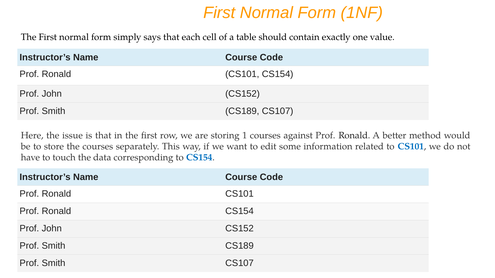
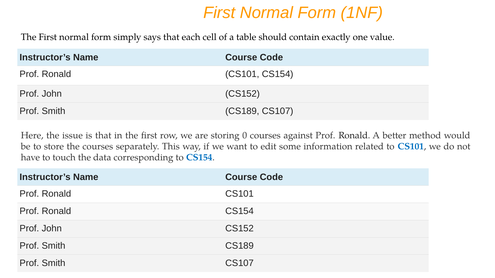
1: 1 -> 0
